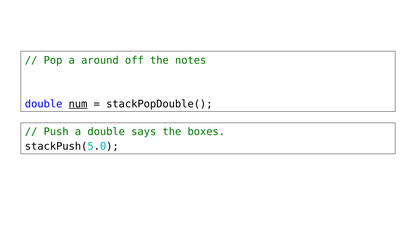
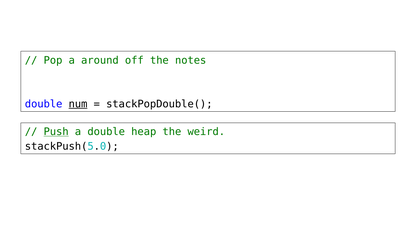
Push underline: none -> present
says: says -> heap
boxes: boxes -> weird
